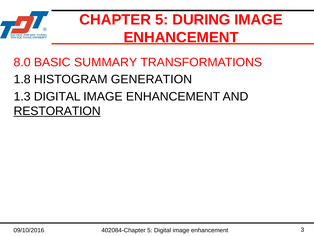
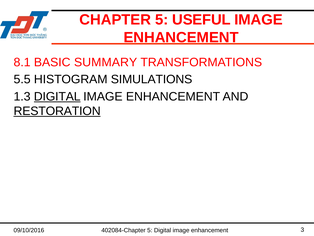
DURING: DURING -> USEFUL
8.0: 8.0 -> 8.1
1.8: 1.8 -> 5.5
GENERATION: GENERATION -> SIMULATIONS
DIGITAL at (57, 96) underline: none -> present
